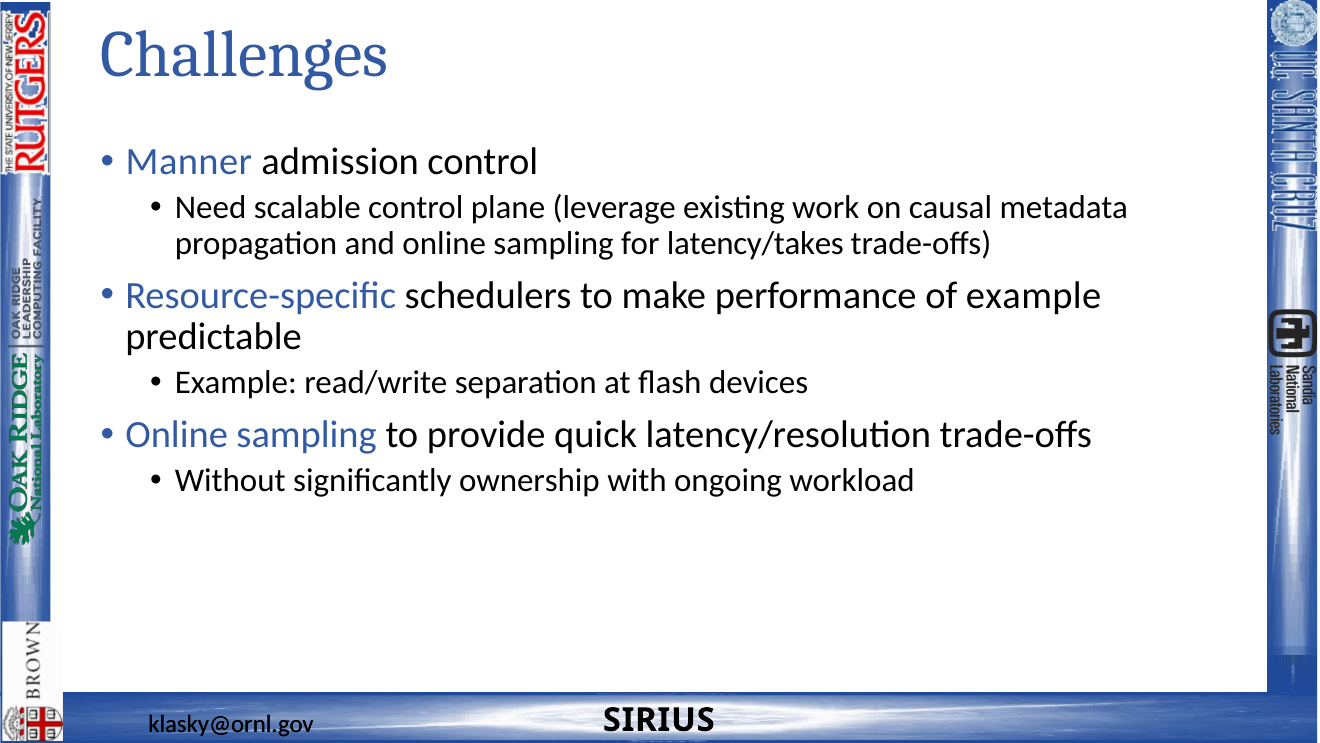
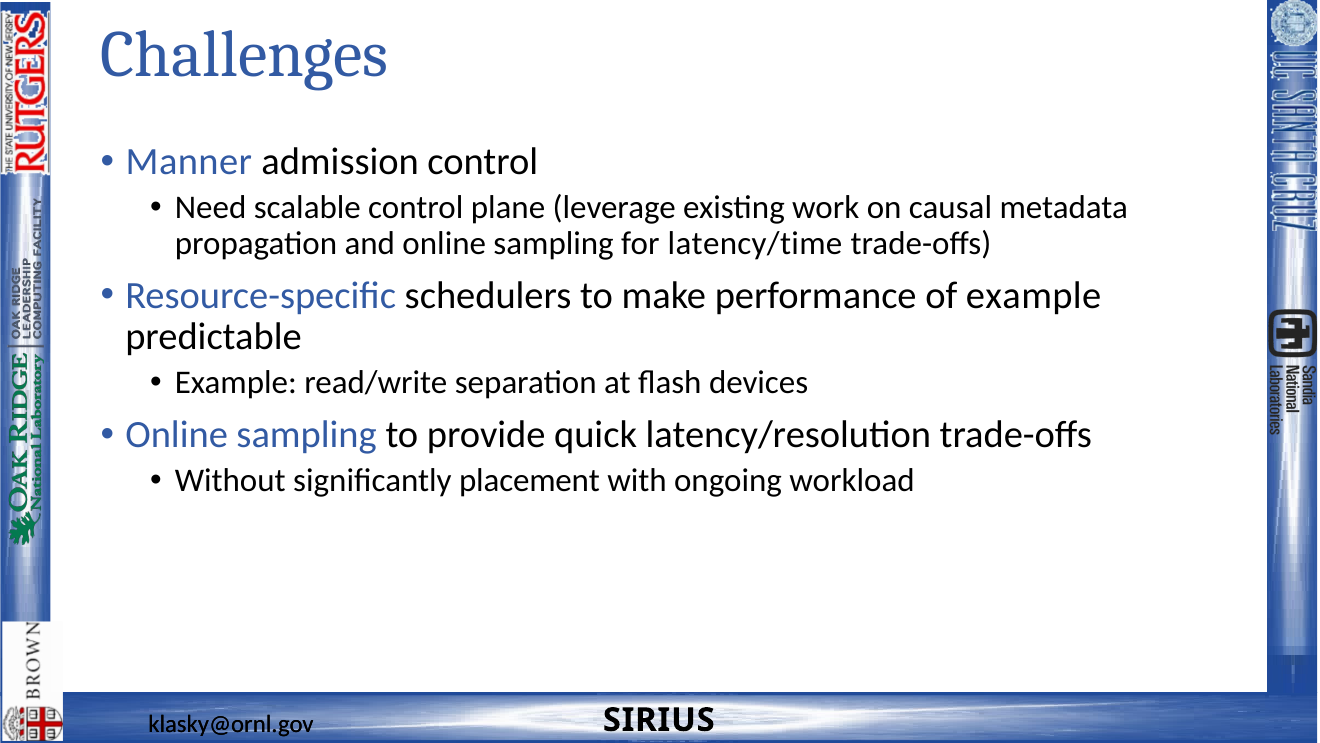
latency/takes: latency/takes -> latency/time
ownership: ownership -> placement
